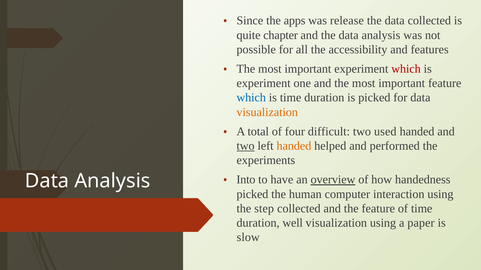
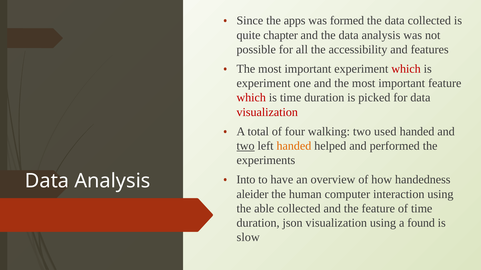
release: release -> formed
which at (251, 98) colour: blue -> red
visualization at (267, 112) colour: orange -> red
difficult: difficult -> walking
overview underline: present -> none
picked at (252, 194): picked -> aleider
step: step -> able
well: well -> json
paper: paper -> found
